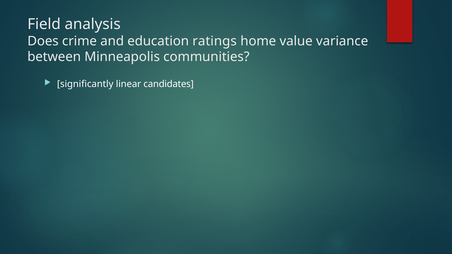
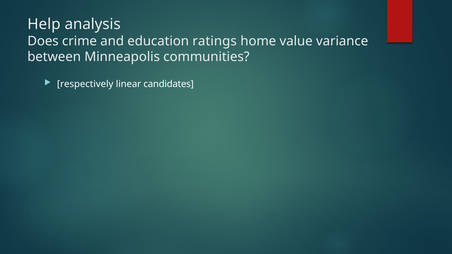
Field: Field -> Help
significantly: significantly -> respectively
